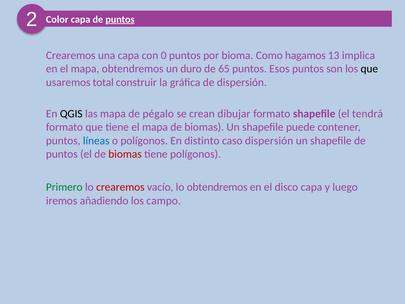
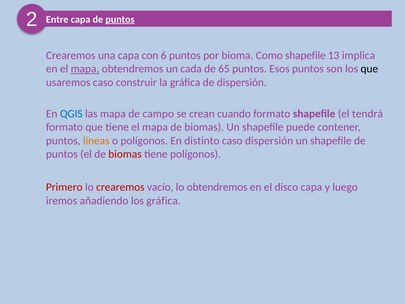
Color: Color -> Entre
0: 0 -> 6
Como hagamos: hagamos -> shapefile
mapa at (85, 69) underline: none -> present
duro: duro -> cada
usaremos total: total -> caso
QGIS colour: black -> blue
pégalo: pégalo -> campo
dibujar: dibujar -> cuando
líneas colour: blue -> orange
Primero colour: green -> red
los campo: campo -> gráfica
